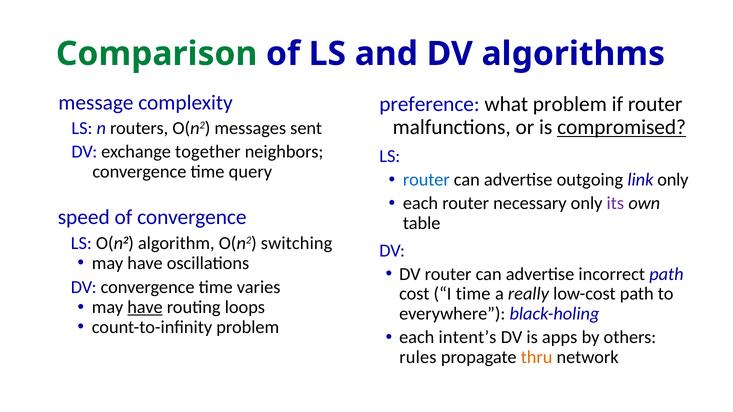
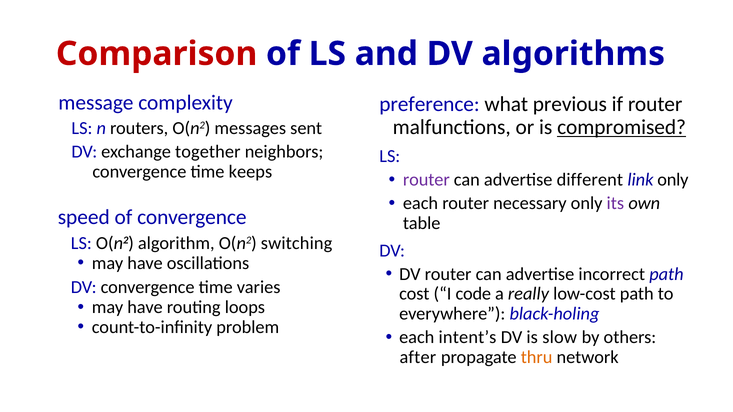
Comparison colour: green -> red
what problem: problem -> previous
query: query -> keeps
router at (426, 180) colour: blue -> purple
outgoing: outgoing -> different
I time: time -> code
have at (145, 307) underline: present -> none
apps: apps -> slow
rules: rules -> after
